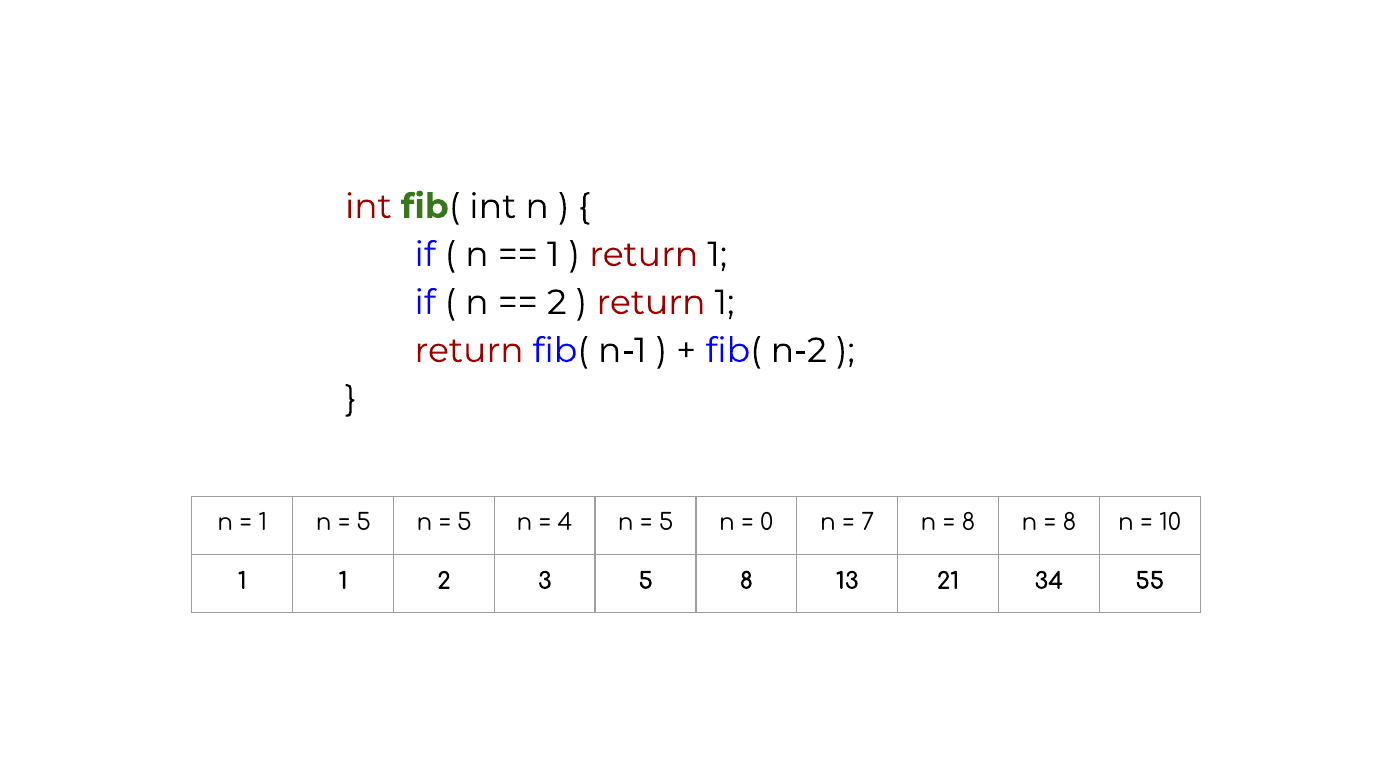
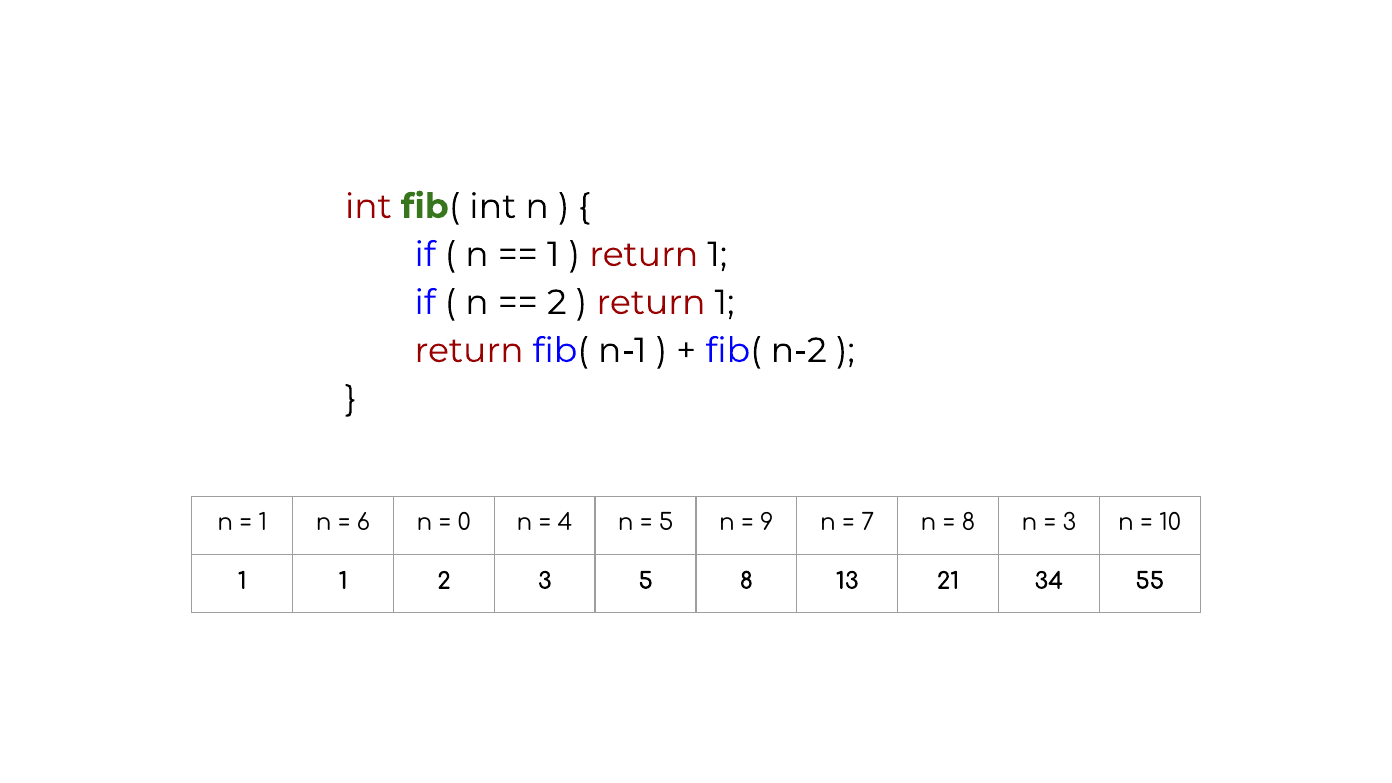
5 at (364, 523): 5 -> 6
5 at (464, 523): 5 -> 0
0: 0 -> 9
8 at (1069, 523): 8 -> 3
